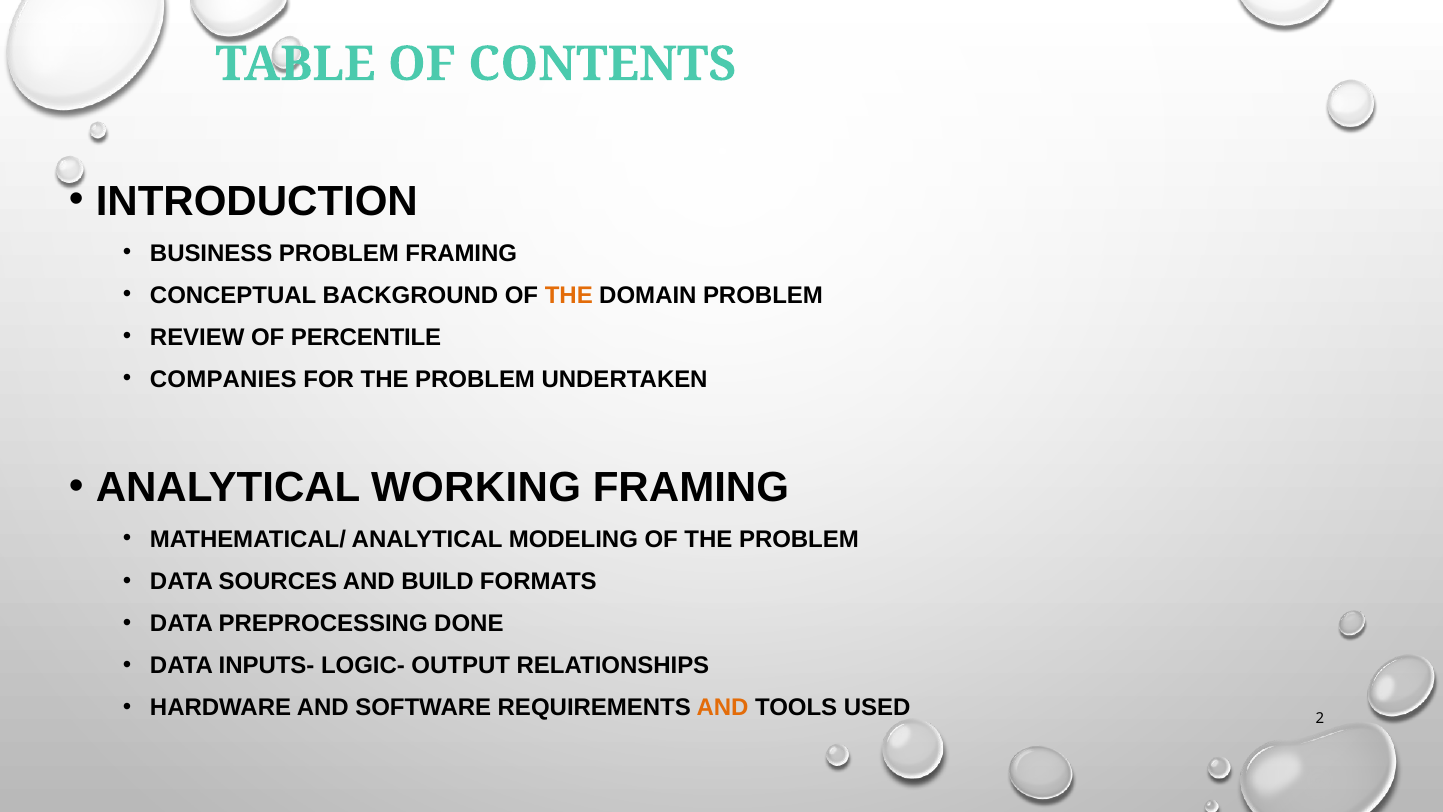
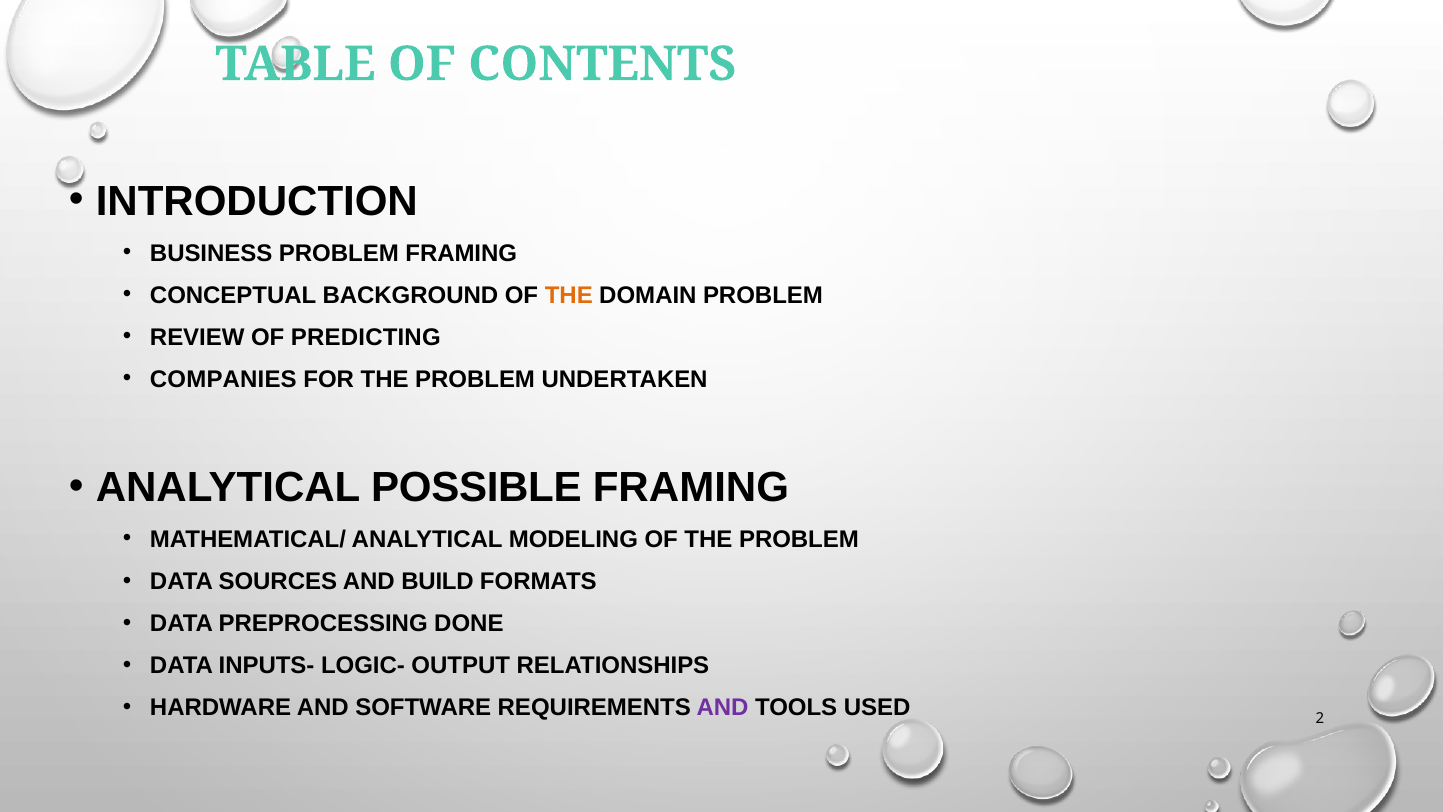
PERCENTILE: PERCENTILE -> PREDICTING
WORKING: WORKING -> POSSIBLE
AND at (723, 708) colour: orange -> purple
